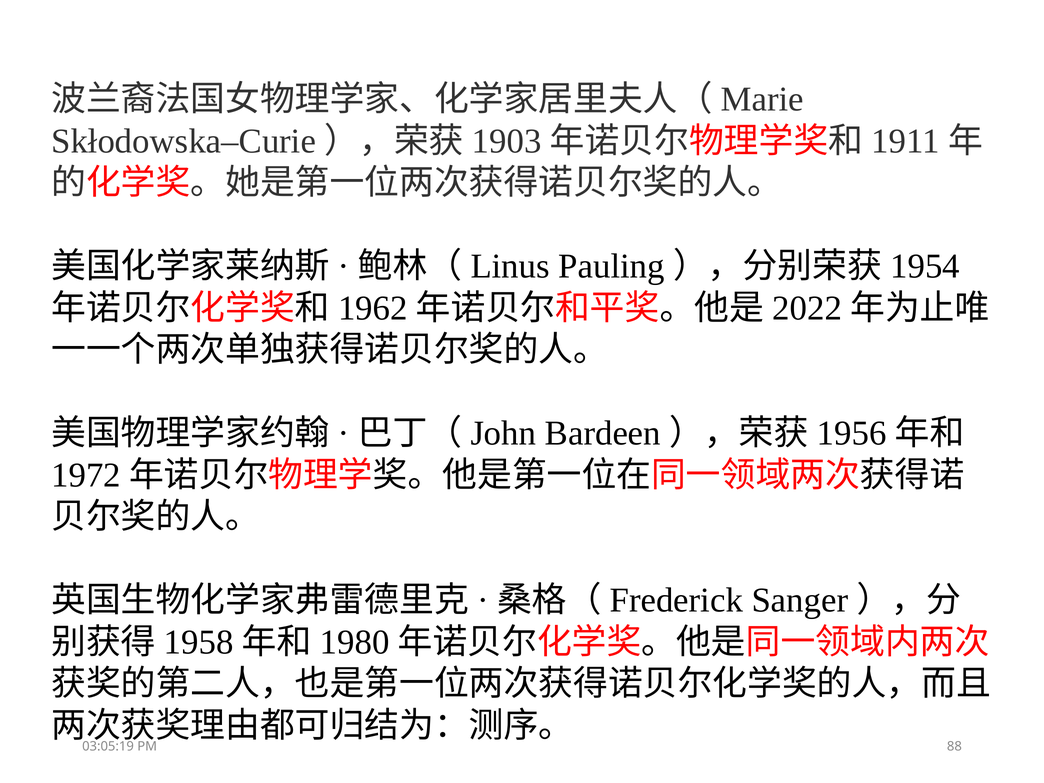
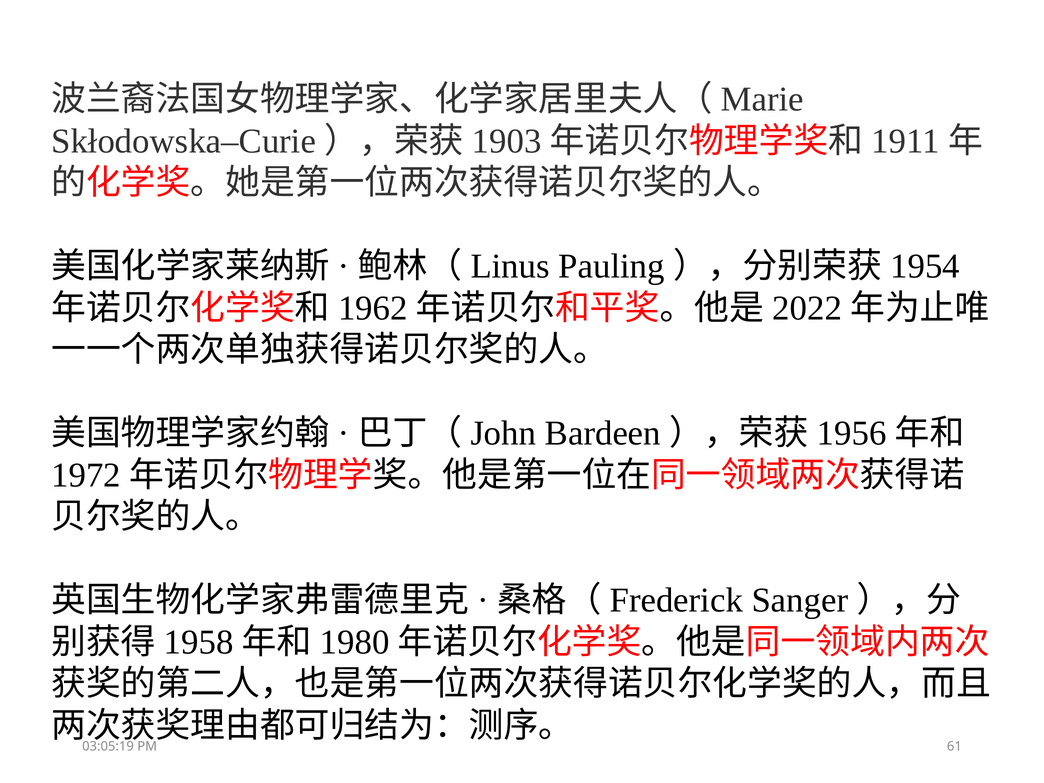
88: 88 -> 61
